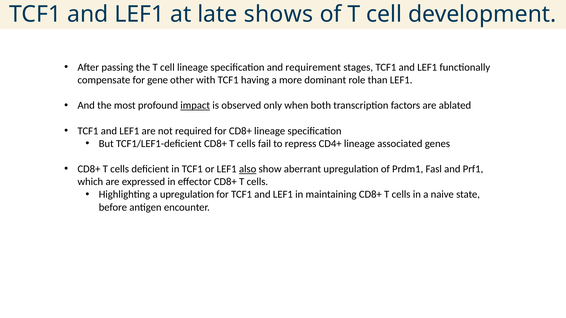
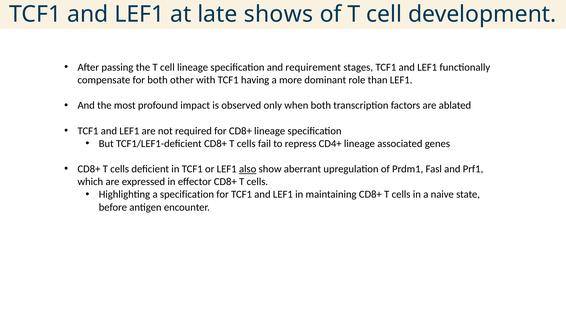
for gene: gene -> both
impact underline: present -> none
a upregulation: upregulation -> specification
